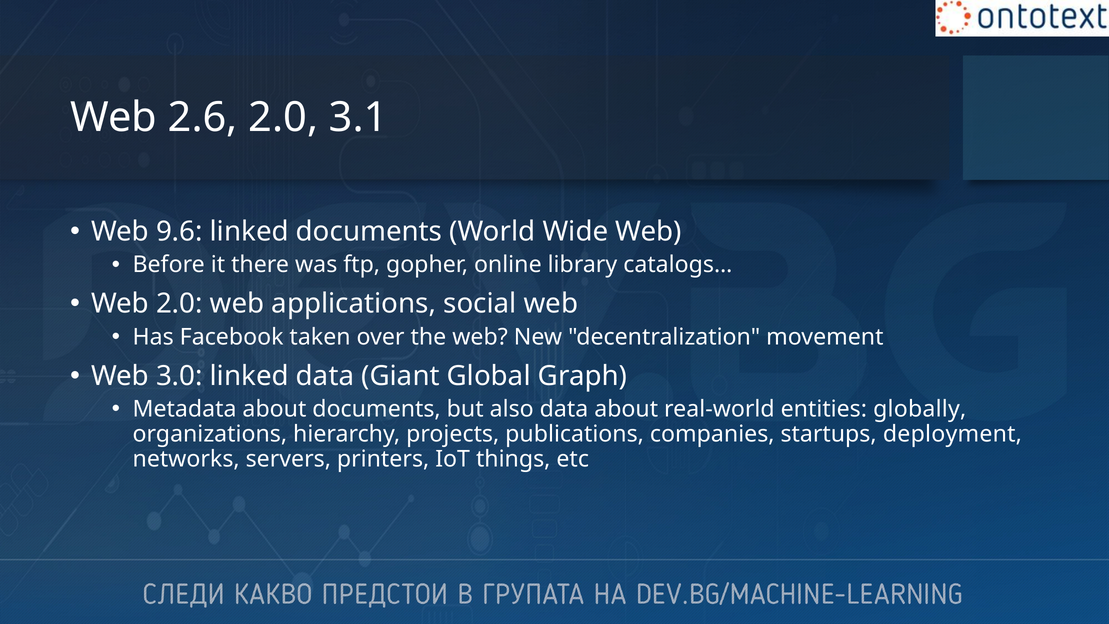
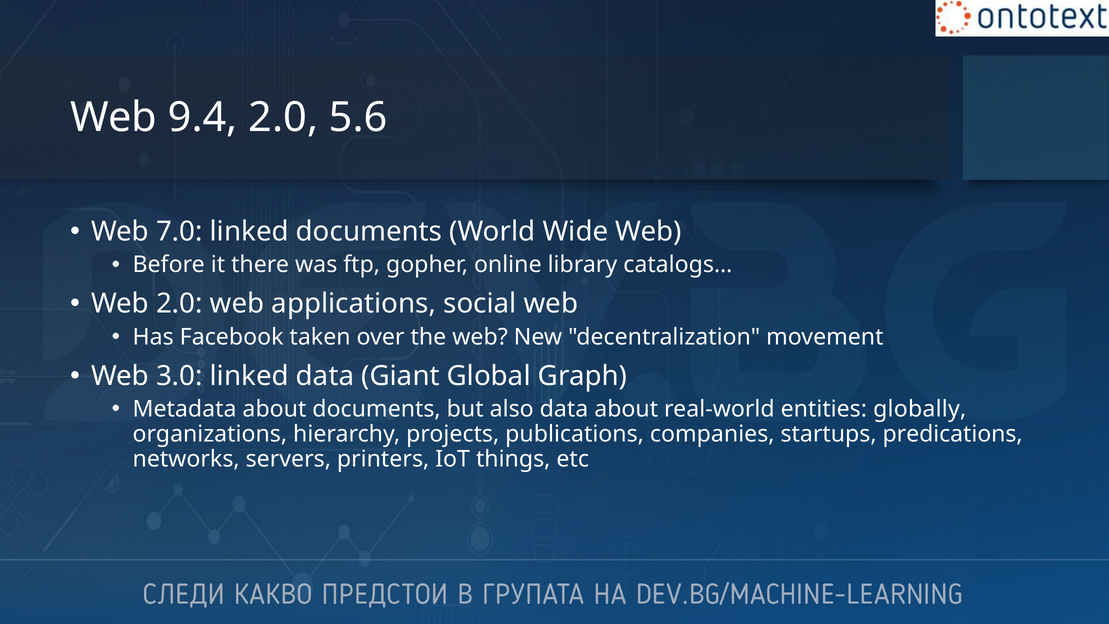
2.6: 2.6 -> 9.4
3.1: 3.1 -> 5.6
9.6: 9.6 -> 7.0
deployment: deployment -> predications
